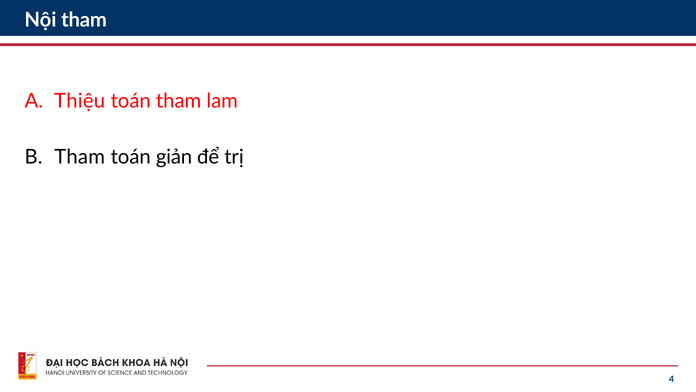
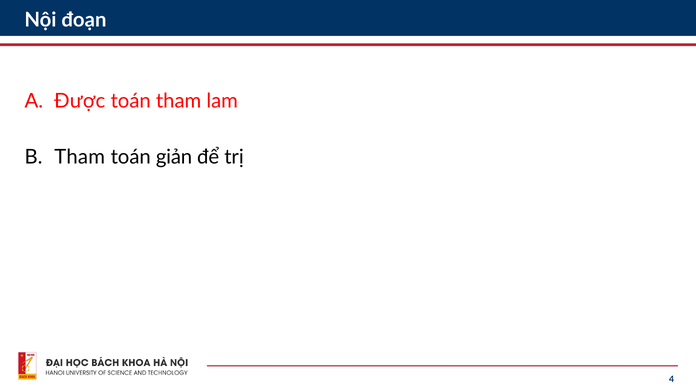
Nội tham: tham -> đoạn
Thiệu: Thiệu -> Được
